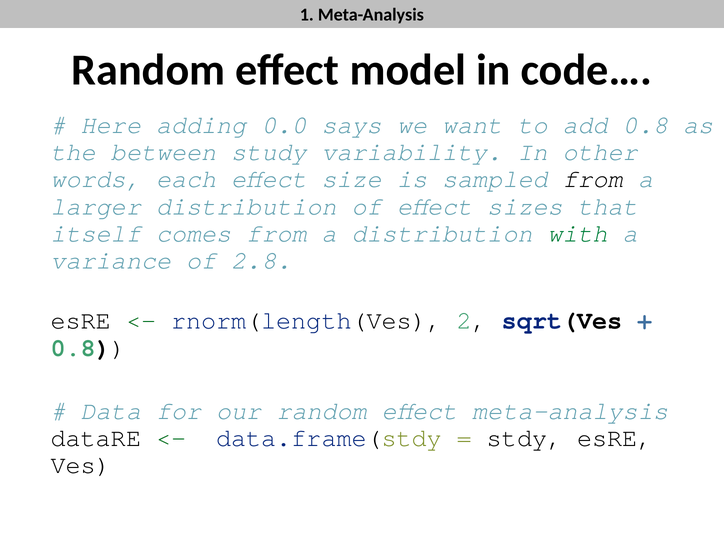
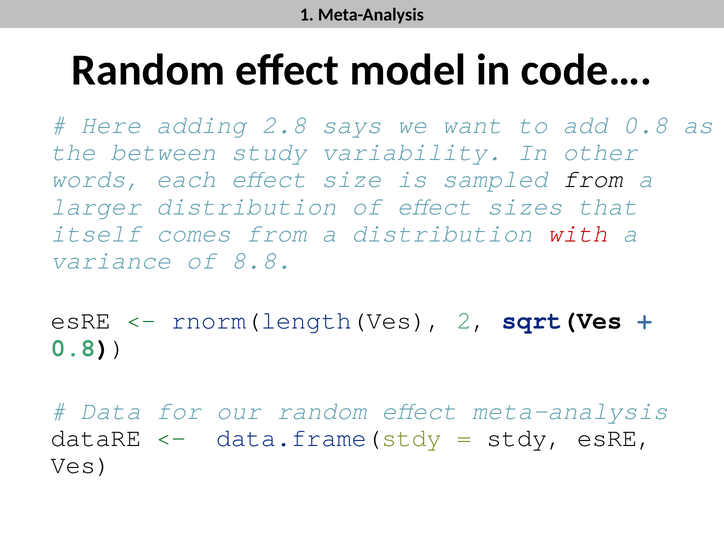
0.0: 0.0 -> 2.8
with colour: green -> red
2.8: 2.8 -> 8.8
